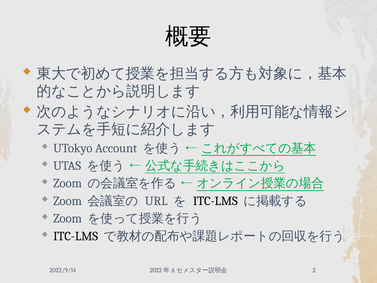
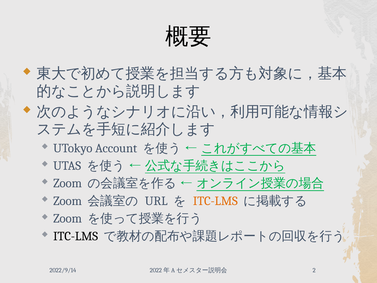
ITC-LMS at (215, 201) colour: black -> orange
